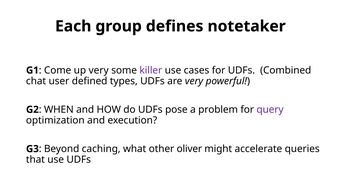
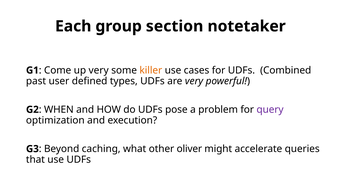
defines: defines -> section
killer colour: purple -> orange
chat: chat -> past
